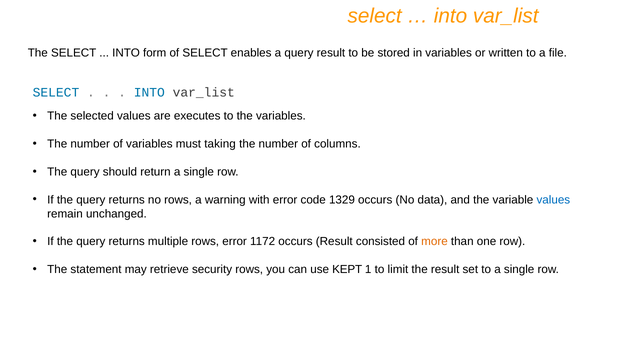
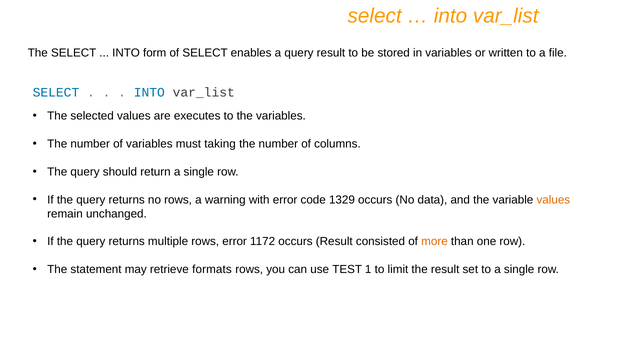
values at (553, 200) colour: blue -> orange
security: security -> formats
KEPT: KEPT -> TEST
